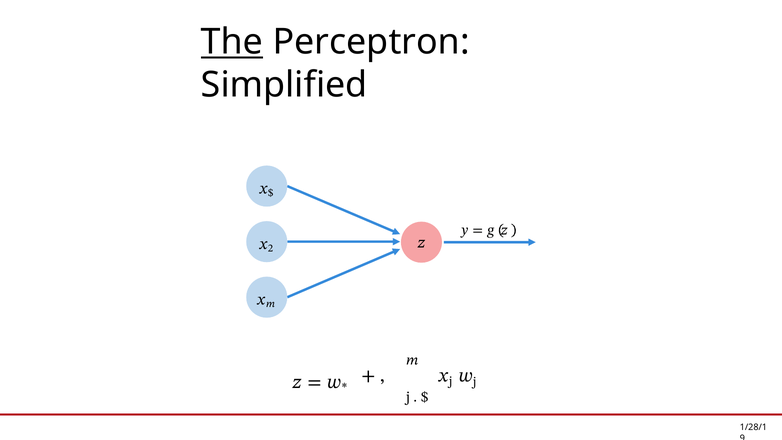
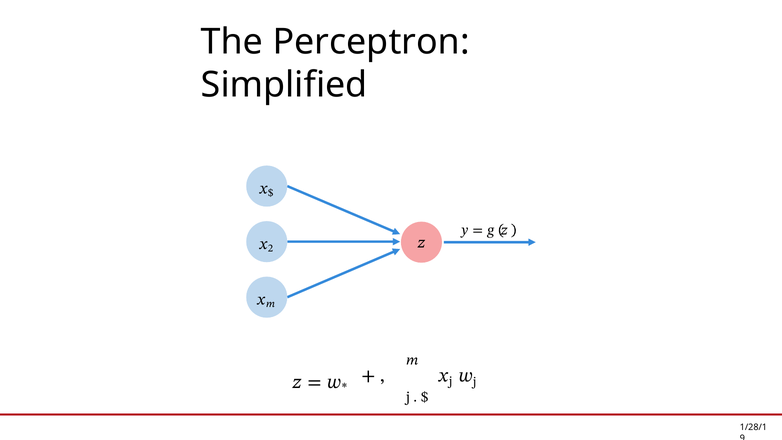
The underline: present -> none
